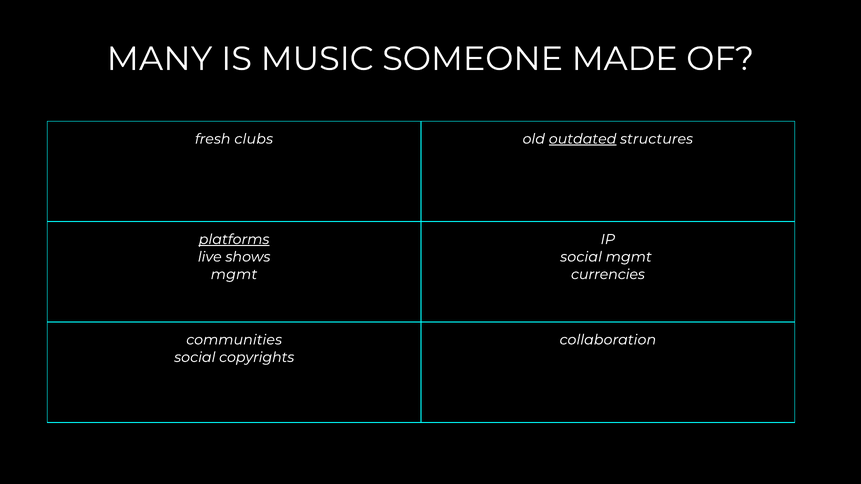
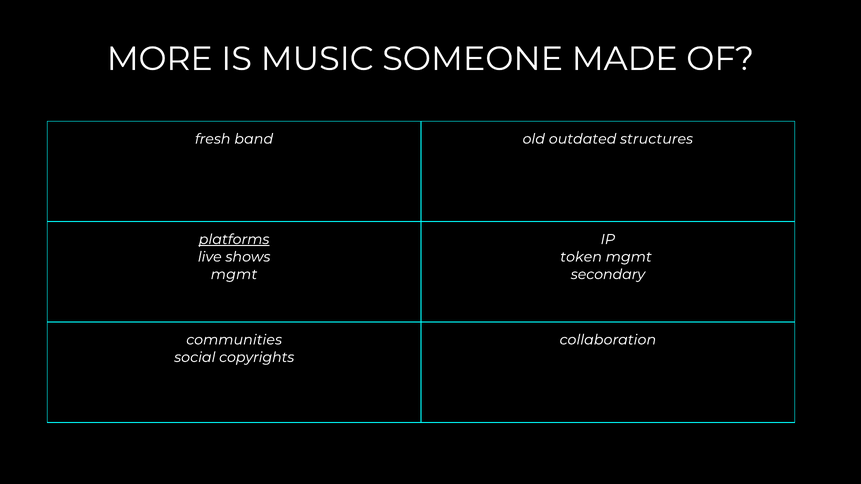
MANY: MANY -> MORE
clubs: clubs -> band
outdated underline: present -> none
social at (581, 257): social -> token
currencies: currencies -> secondary
